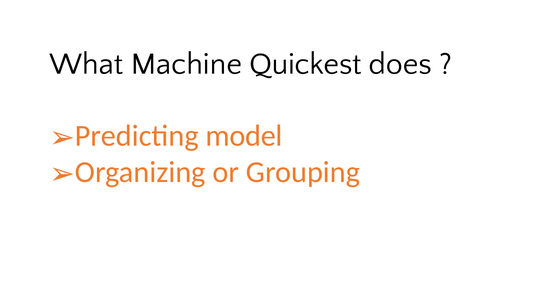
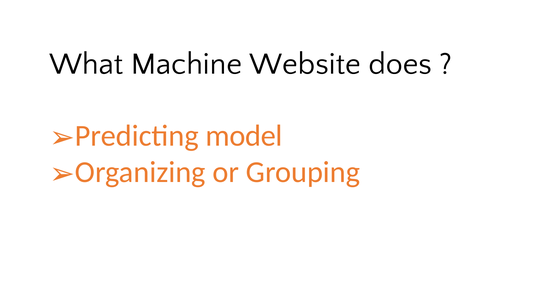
Quickest: Quickest -> Website
